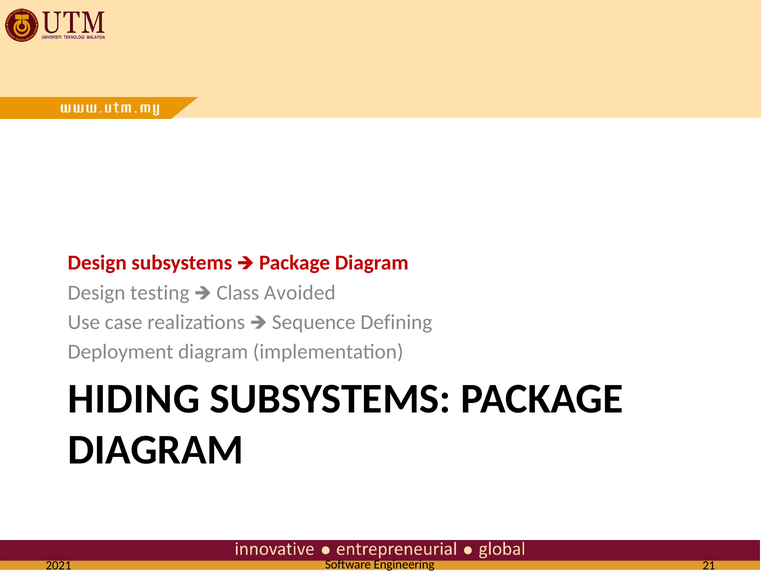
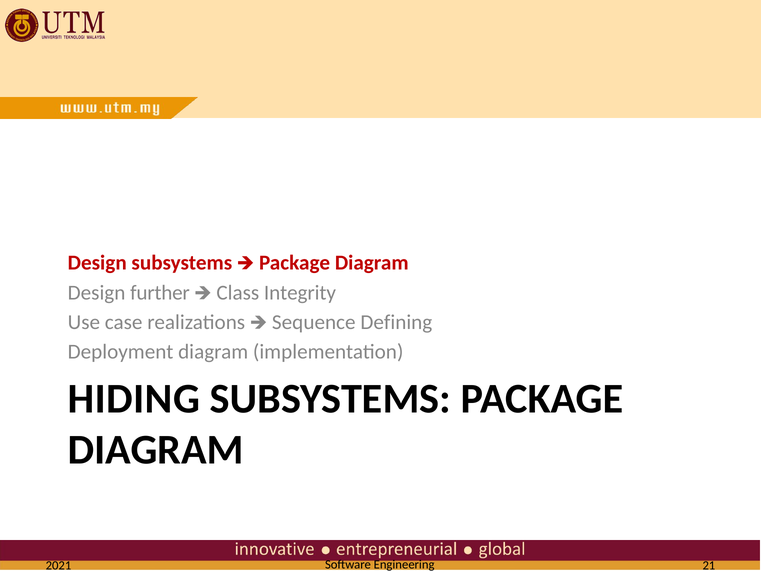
testing: testing -> further
Avoided: Avoided -> Integrity
